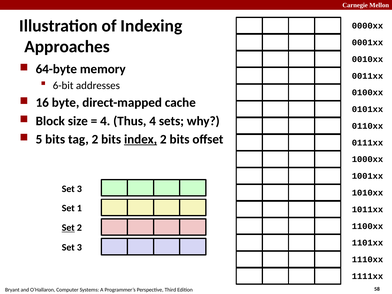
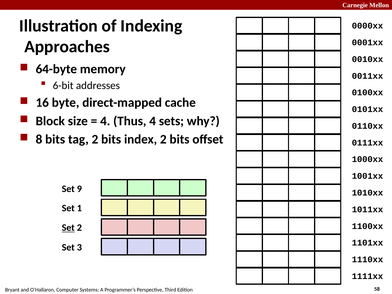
5: 5 -> 8
index underline: present -> none
3 at (79, 189): 3 -> 9
